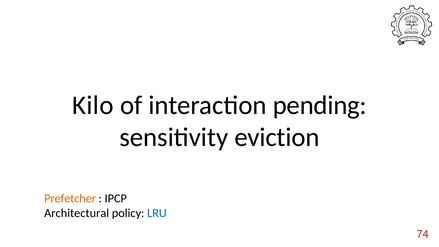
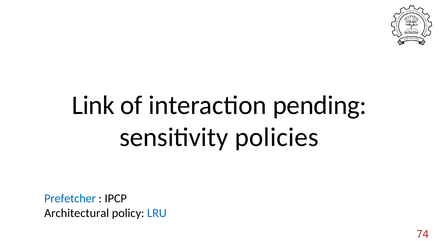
Kilo: Kilo -> Link
eviction: eviction -> policies
Prefetcher colour: orange -> blue
